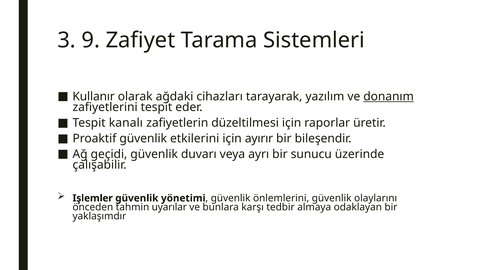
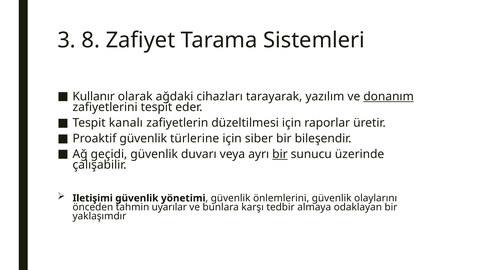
9: 9 -> 8
etkilerini: etkilerini -> türlerine
ayırır: ayırır -> siber
bir at (280, 154) underline: none -> present
Işlemler: Işlemler -> Iletişimi
